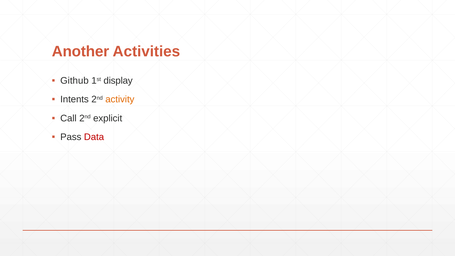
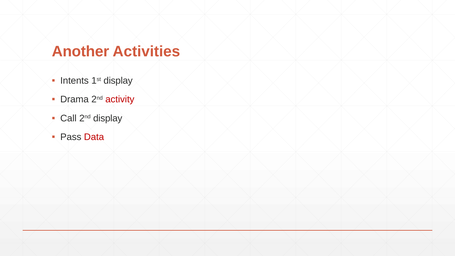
Github: Github -> Intents
Intents: Intents -> Drama
activity colour: orange -> red
2nd explicit: explicit -> display
